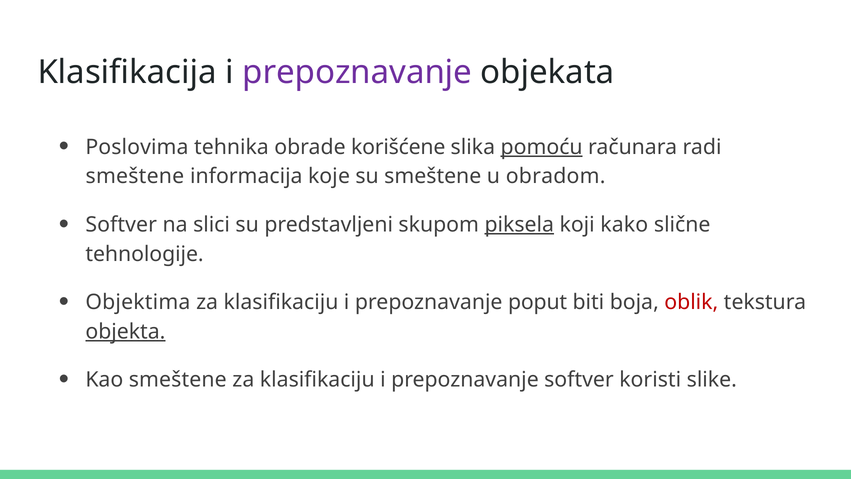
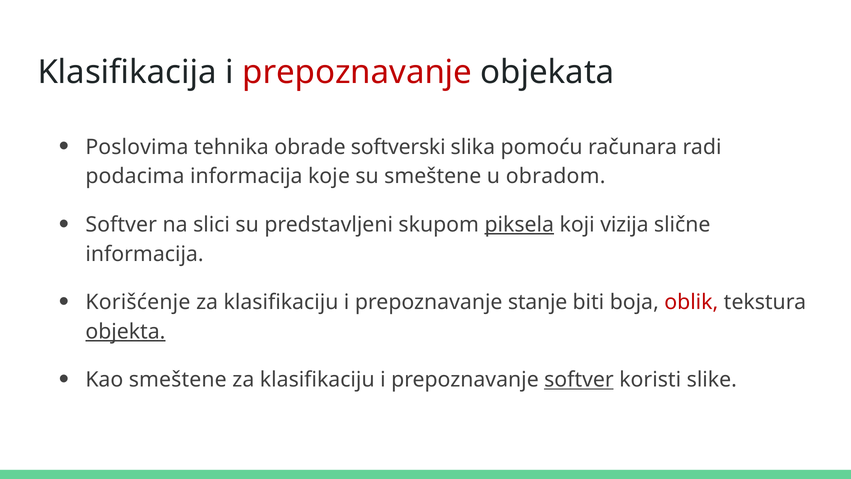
prepoznavanje at (357, 72) colour: purple -> red
korišćene: korišćene -> softverski
pomoću underline: present -> none
smeštene at (135, 176): smeštene -> podacima
kako: kako -> vizija
tehnologije at (145, 254): tehnologije -> informacija
Objektima: Objektima -> Korišćenje
poput: poput -> stanje
softver at (579, 380) underline: none -> present
